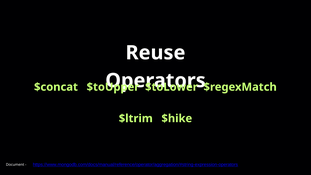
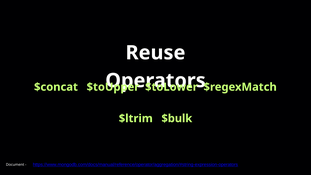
$hike: $hike -> $bulk
